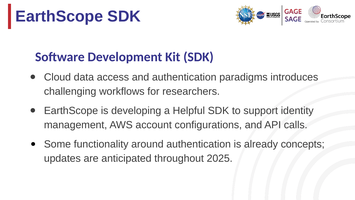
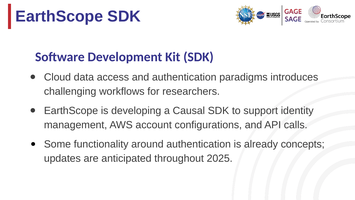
Helpful: Helpful -> Causal
